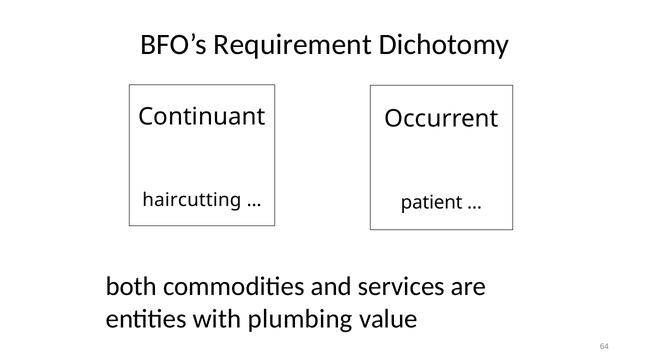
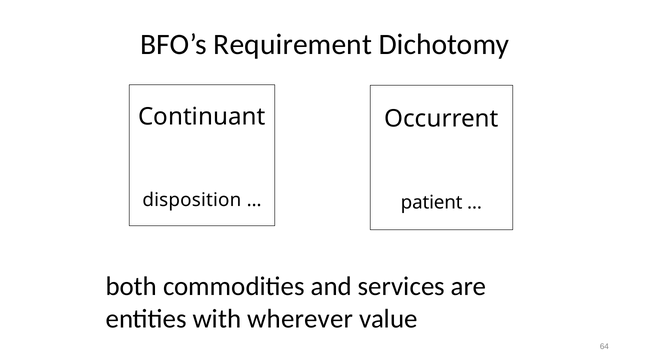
haircutting: haircutting -> disposition
plumbing: plumbing -> wherever
